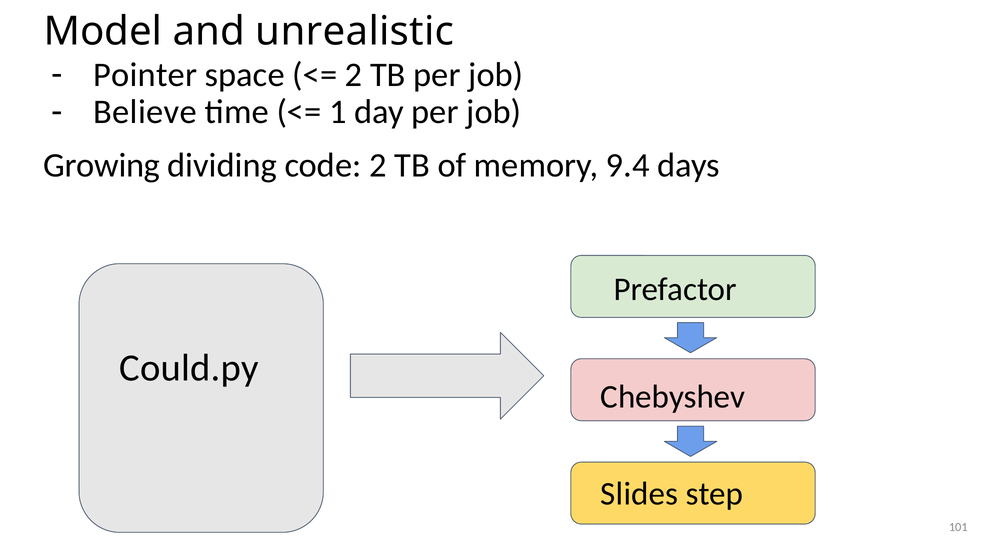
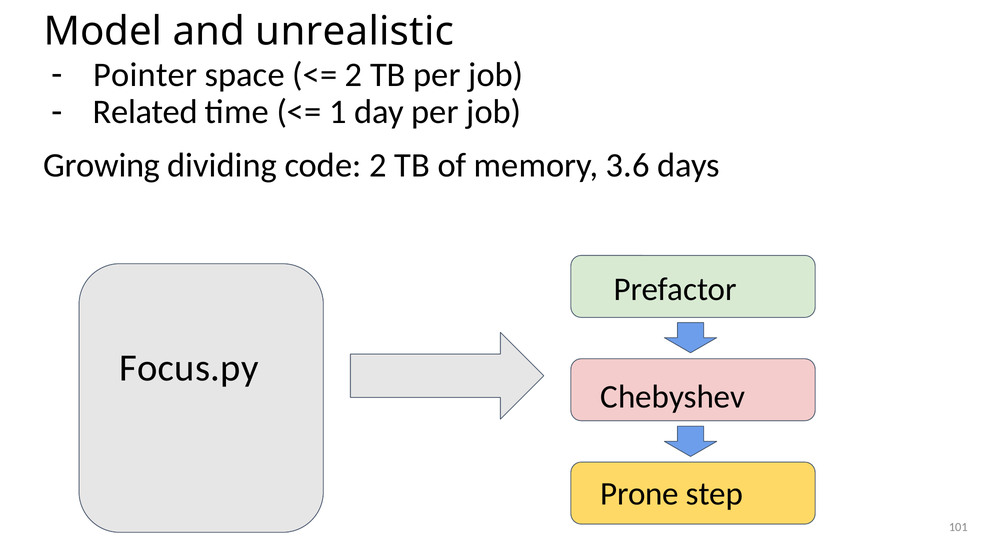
Believe: Believe -> Related
9.4: 9.4 -> 3.6
Could.py: Could.py -> Focus.py
Slides: Slides -> Prone
